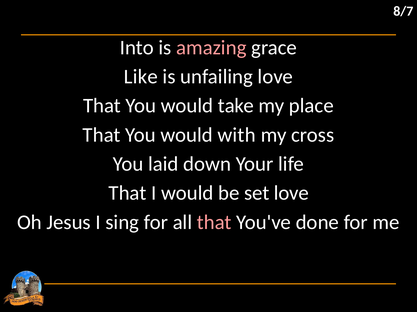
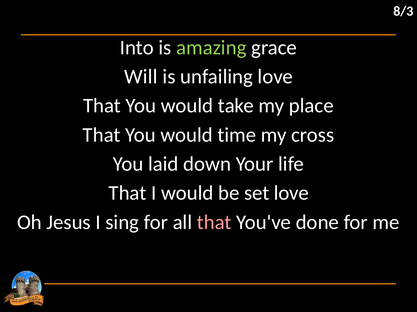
8/7: 8/7 -> 8/3
amazing colour: pink -> light green
Like: Like -> Will
with: with -> time
